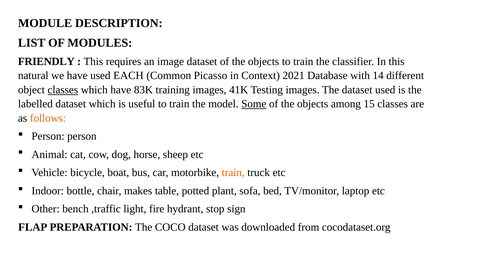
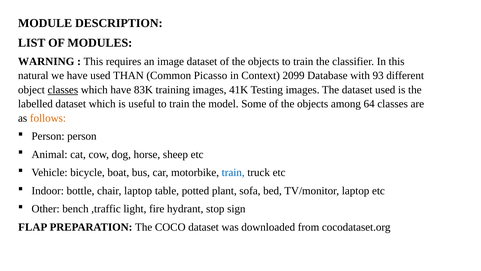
FRIENDLY: FRIENDLY -> WARNING
EACH: EACH -> THAN
2021: 2021 -> 2099
14: 14 -> 93
Some underline: present -> none
15: 15 -> 64
train at (233, 172) colour: orange -> blue
chair makes: makes -> laptop
